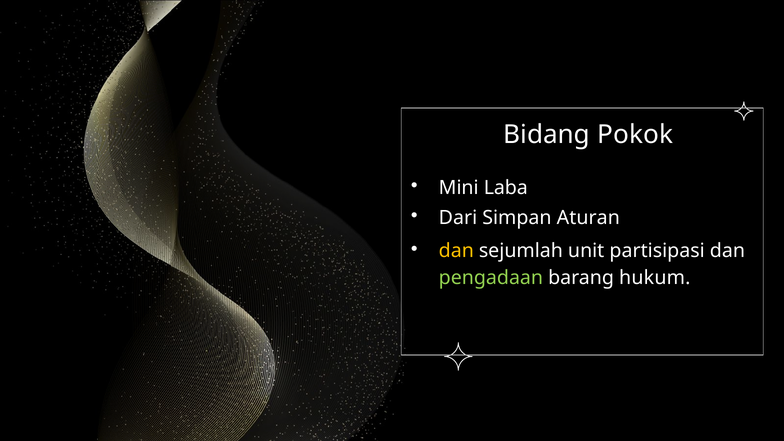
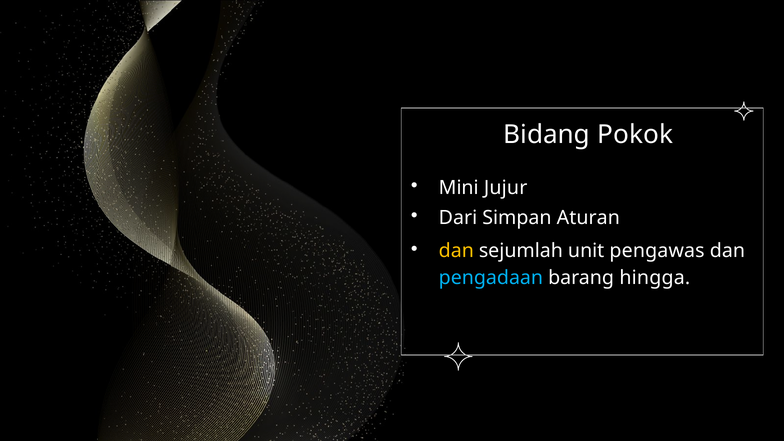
Laba: Laba -> Jujur
partisipasi: partisipasi -> pengawas
pengadaan colour: light green -> light blue
hukum: hukum -> hingga
